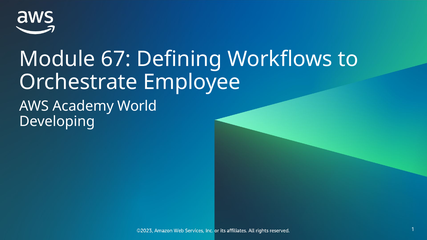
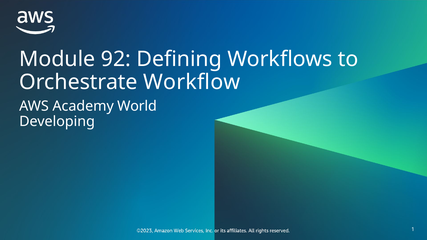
67: 67 -> 92
Employee: Employee -> Workflow
